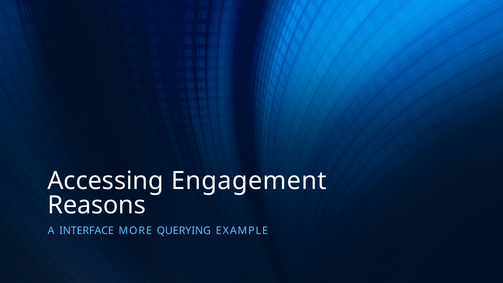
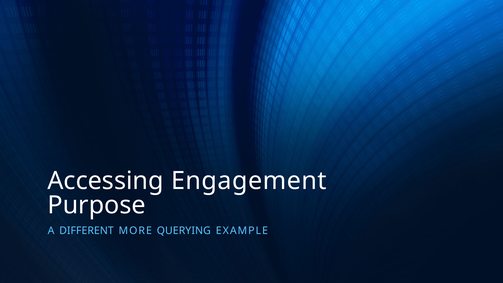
Reasons: Reasons -> Purpose
INTERFACE: INTERFACE -> DIFFERENT
